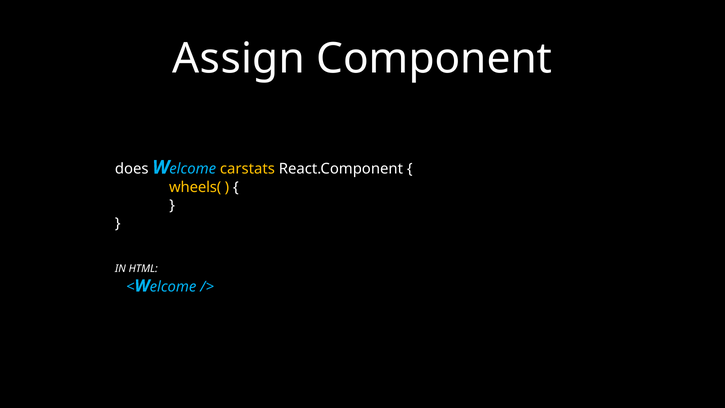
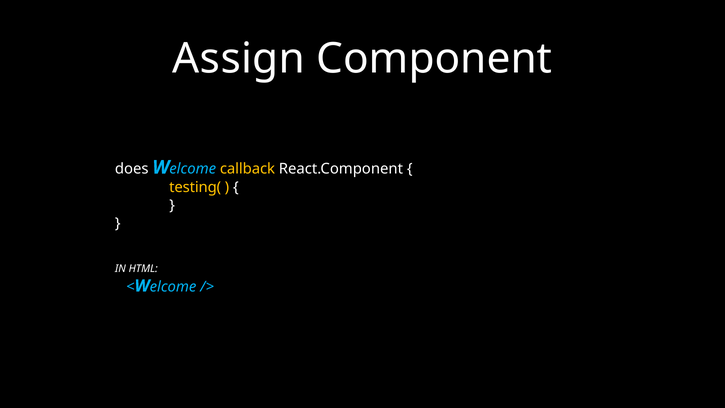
carstats: carstats -> callback
wheels(: wheels( -> testing(
